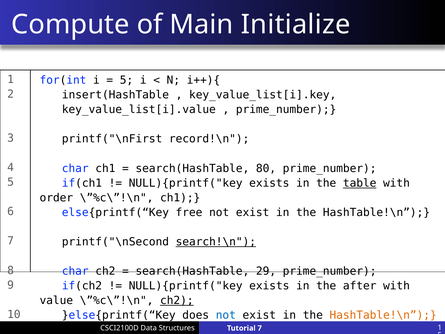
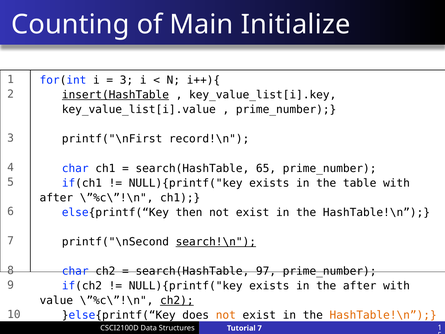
Compute: Compute -> Counting
5 at (126, 80): 5 -> 3
insert(HashTable underline: none -> present
80: 80 -> 65
table underline: present -> none
order at (56, 198): order -> after
free: free -> then
29: 29 -> 97
not at (226, 315) colour: blue -> orange
